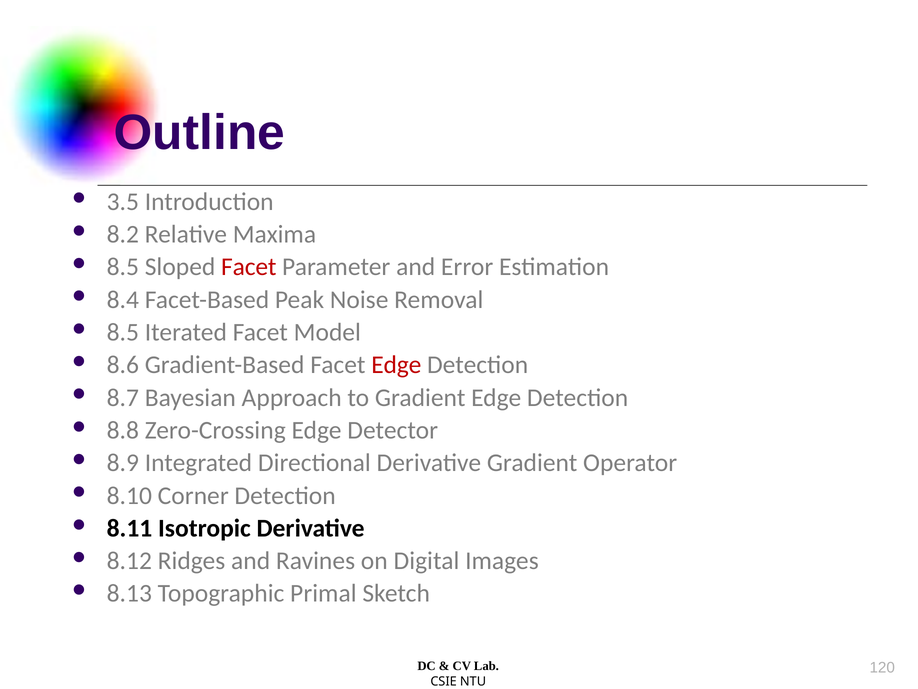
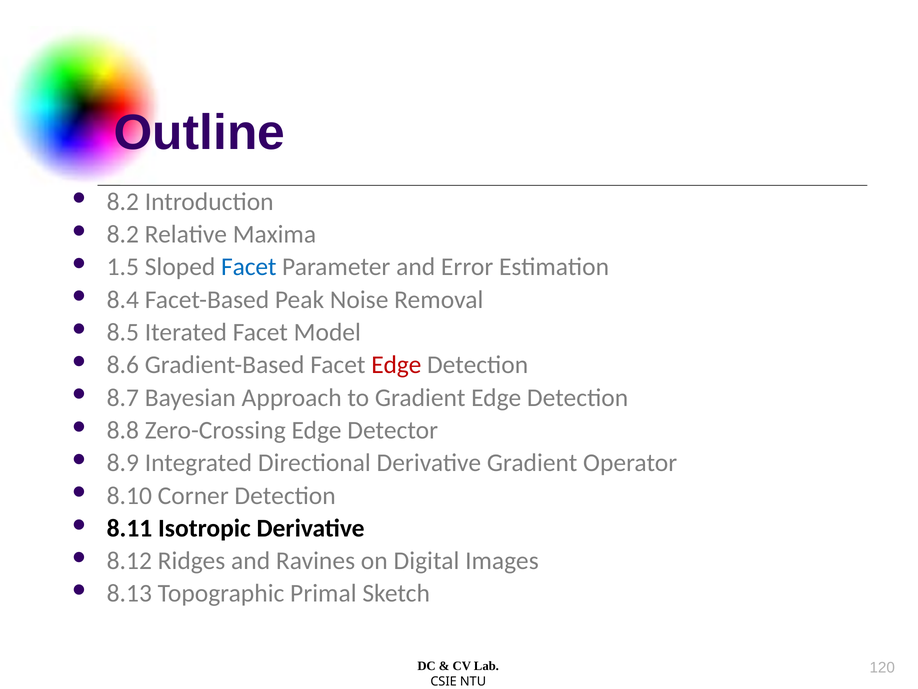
3.5 at (123, 201): 3.5 -> 8.2
8.5 at (123, 267): 8.5 -> 1.5
Facet at (249, 267) colour: red -> blue
